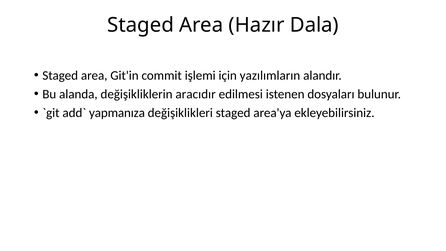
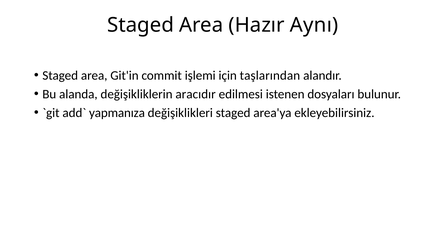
Dala: Dala -> Aynı
yazılımların: yazılımların -> taşlarından
